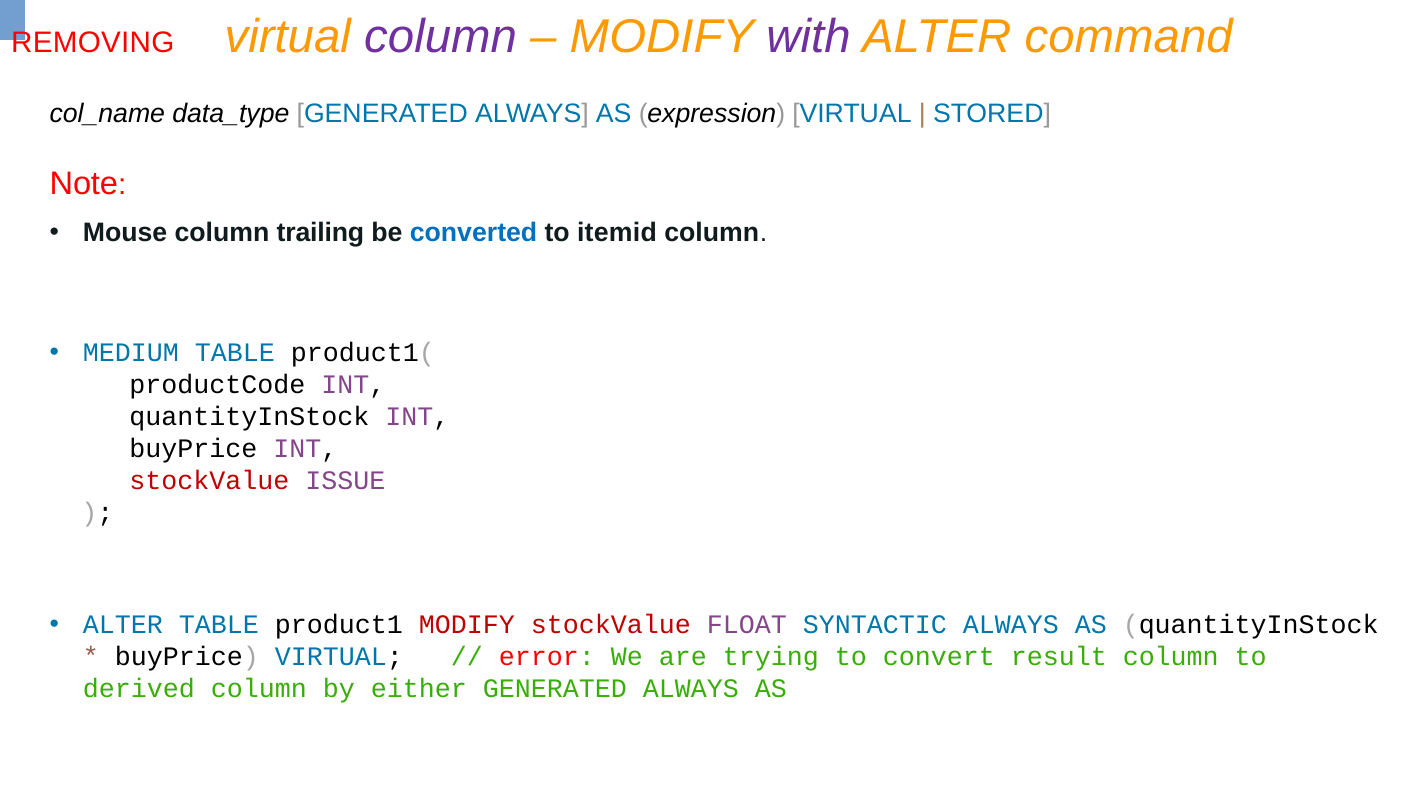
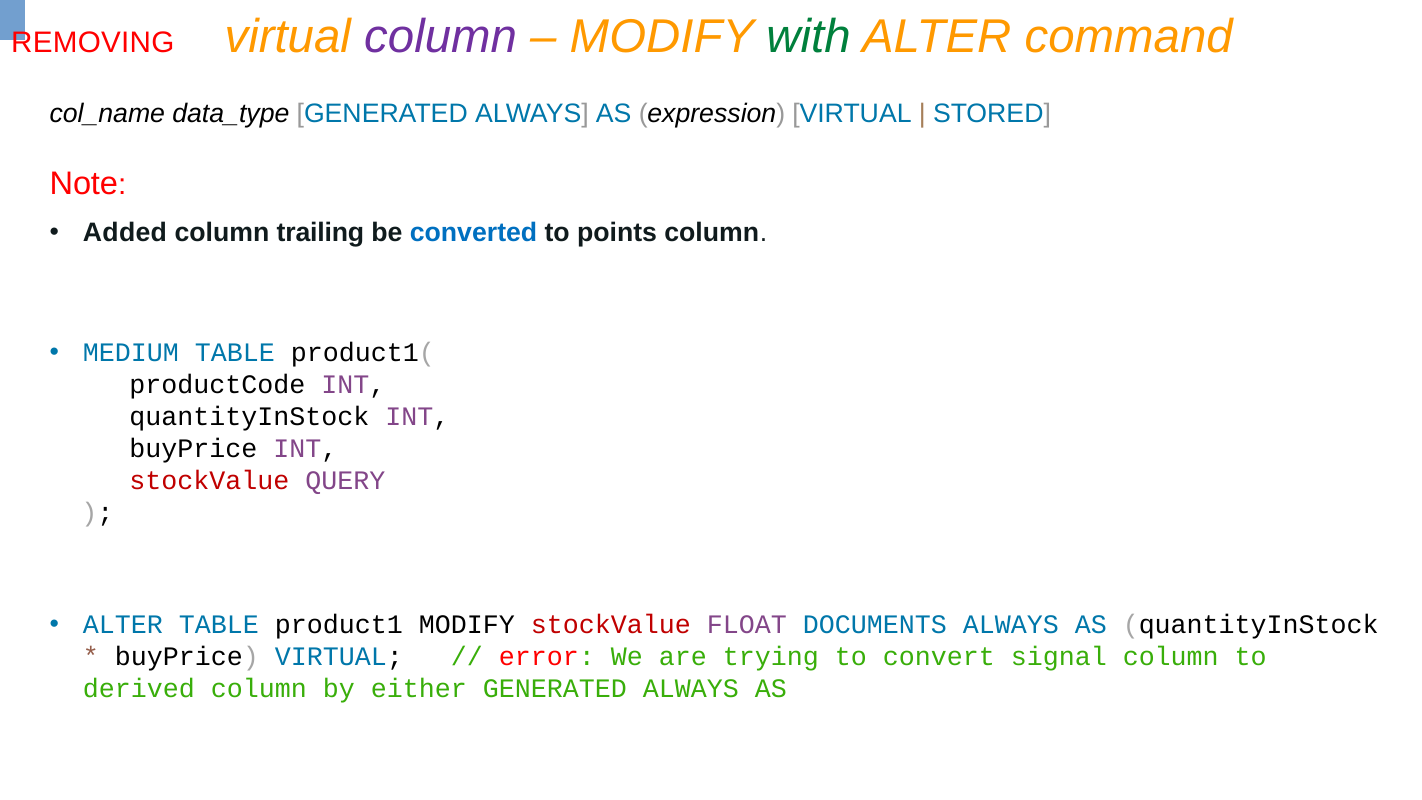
with colour: purple -> green
Mouse: Mouse -> Added
itemid: itemid -> points
ISSUE: ISSUE -> QUERY
MODIFY at (467, 625) colour: red -> black
SYNTACTIC: SYNTACTIC -> DOCUMENTS
result: result -> signal
